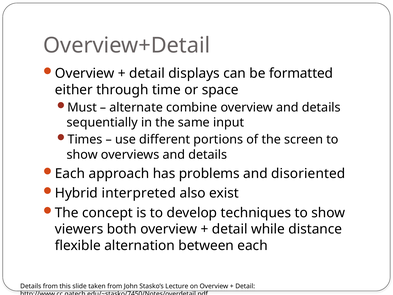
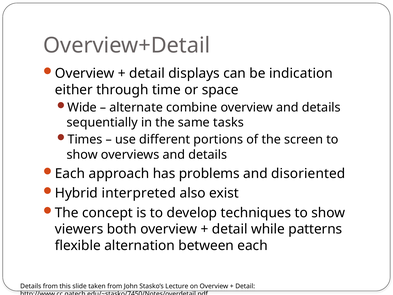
formatted: formatted -> indication
Must: Must -> Wide
input: input -> tasks
distance: distance -> patterns
